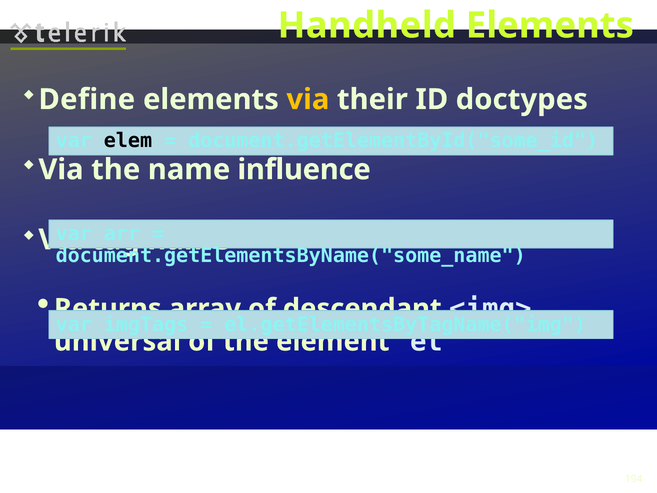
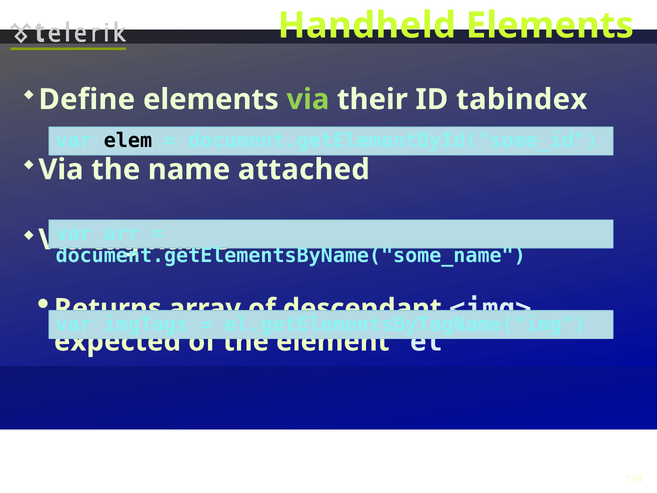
via at (308, 99) colour: yellow -> light green
doctypes: doctypes -> tabindex
influence: influence -> attached
universal: universal -> expected
